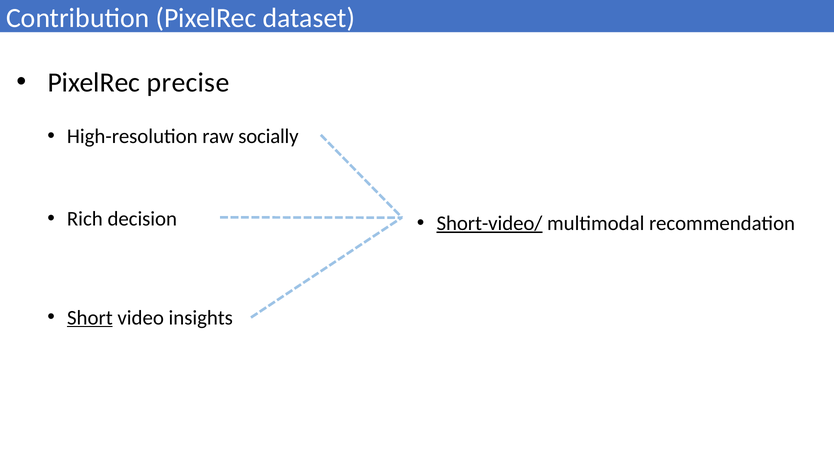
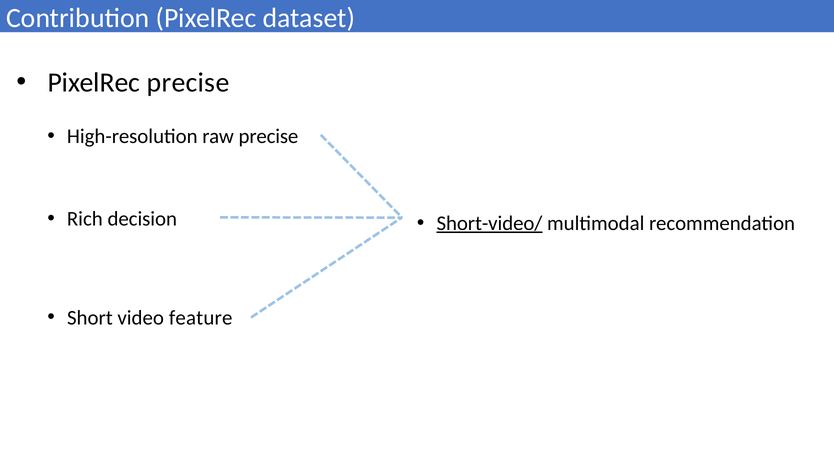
raw socially: socially -> precise
Short underline: present -> none
insights: insights -> feature
